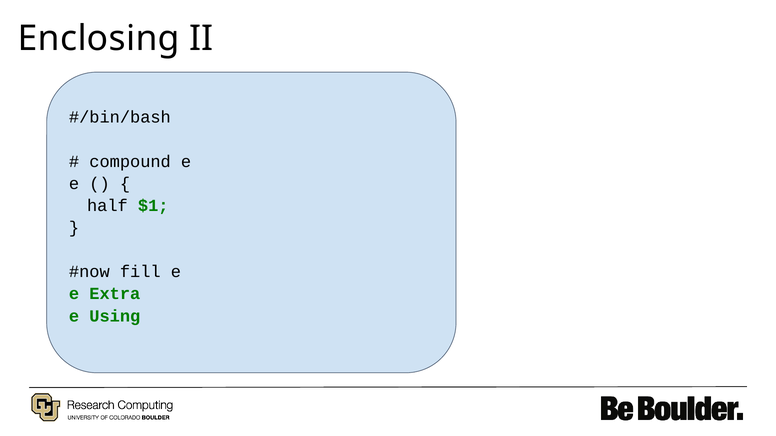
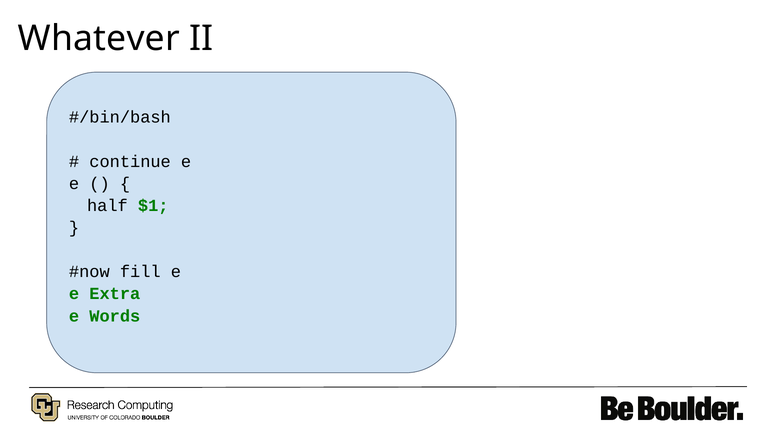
Enclosing: Enclosing -> Whatever
compound: compound -> continue
Using: Using -> Words
